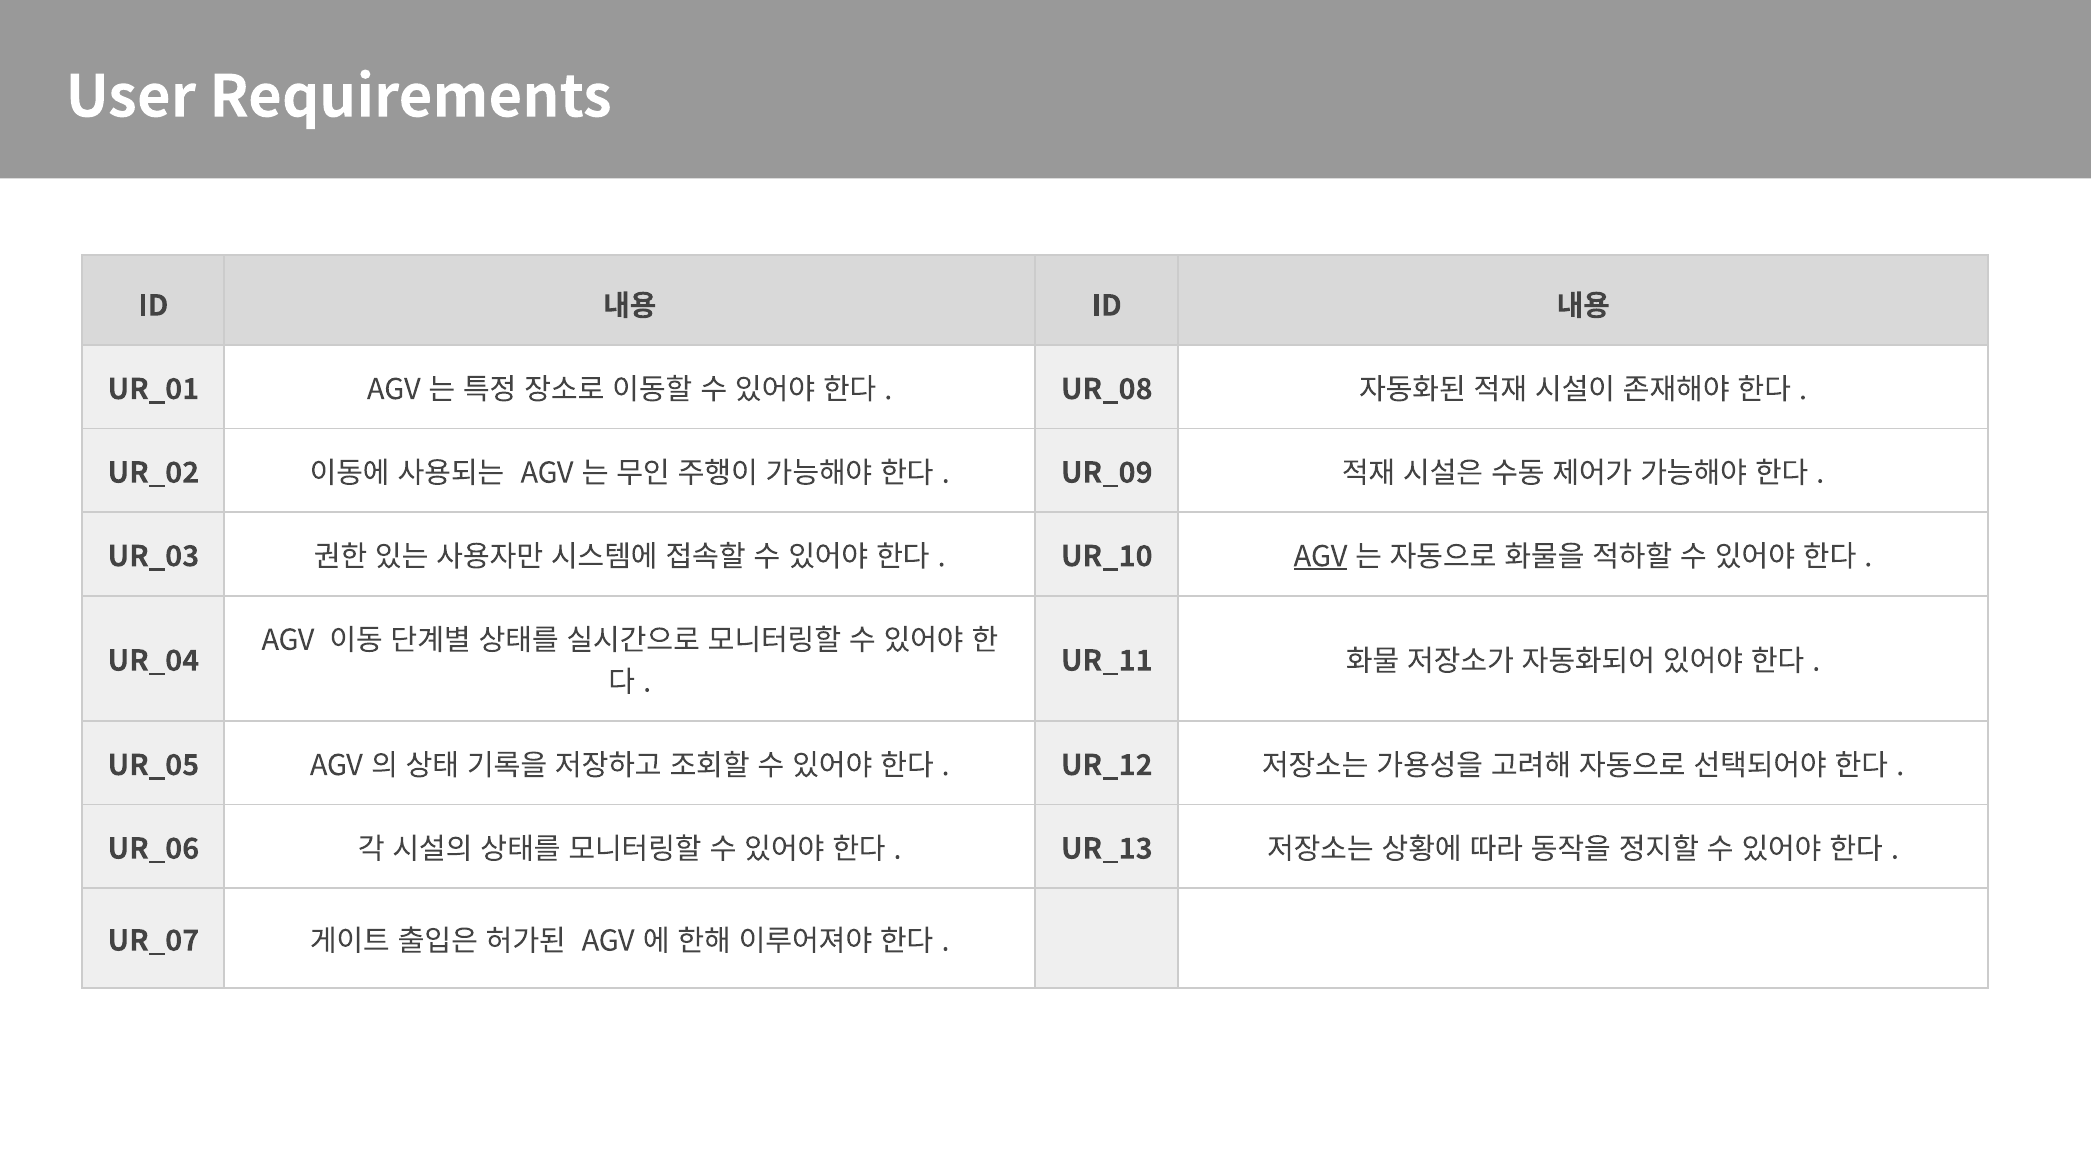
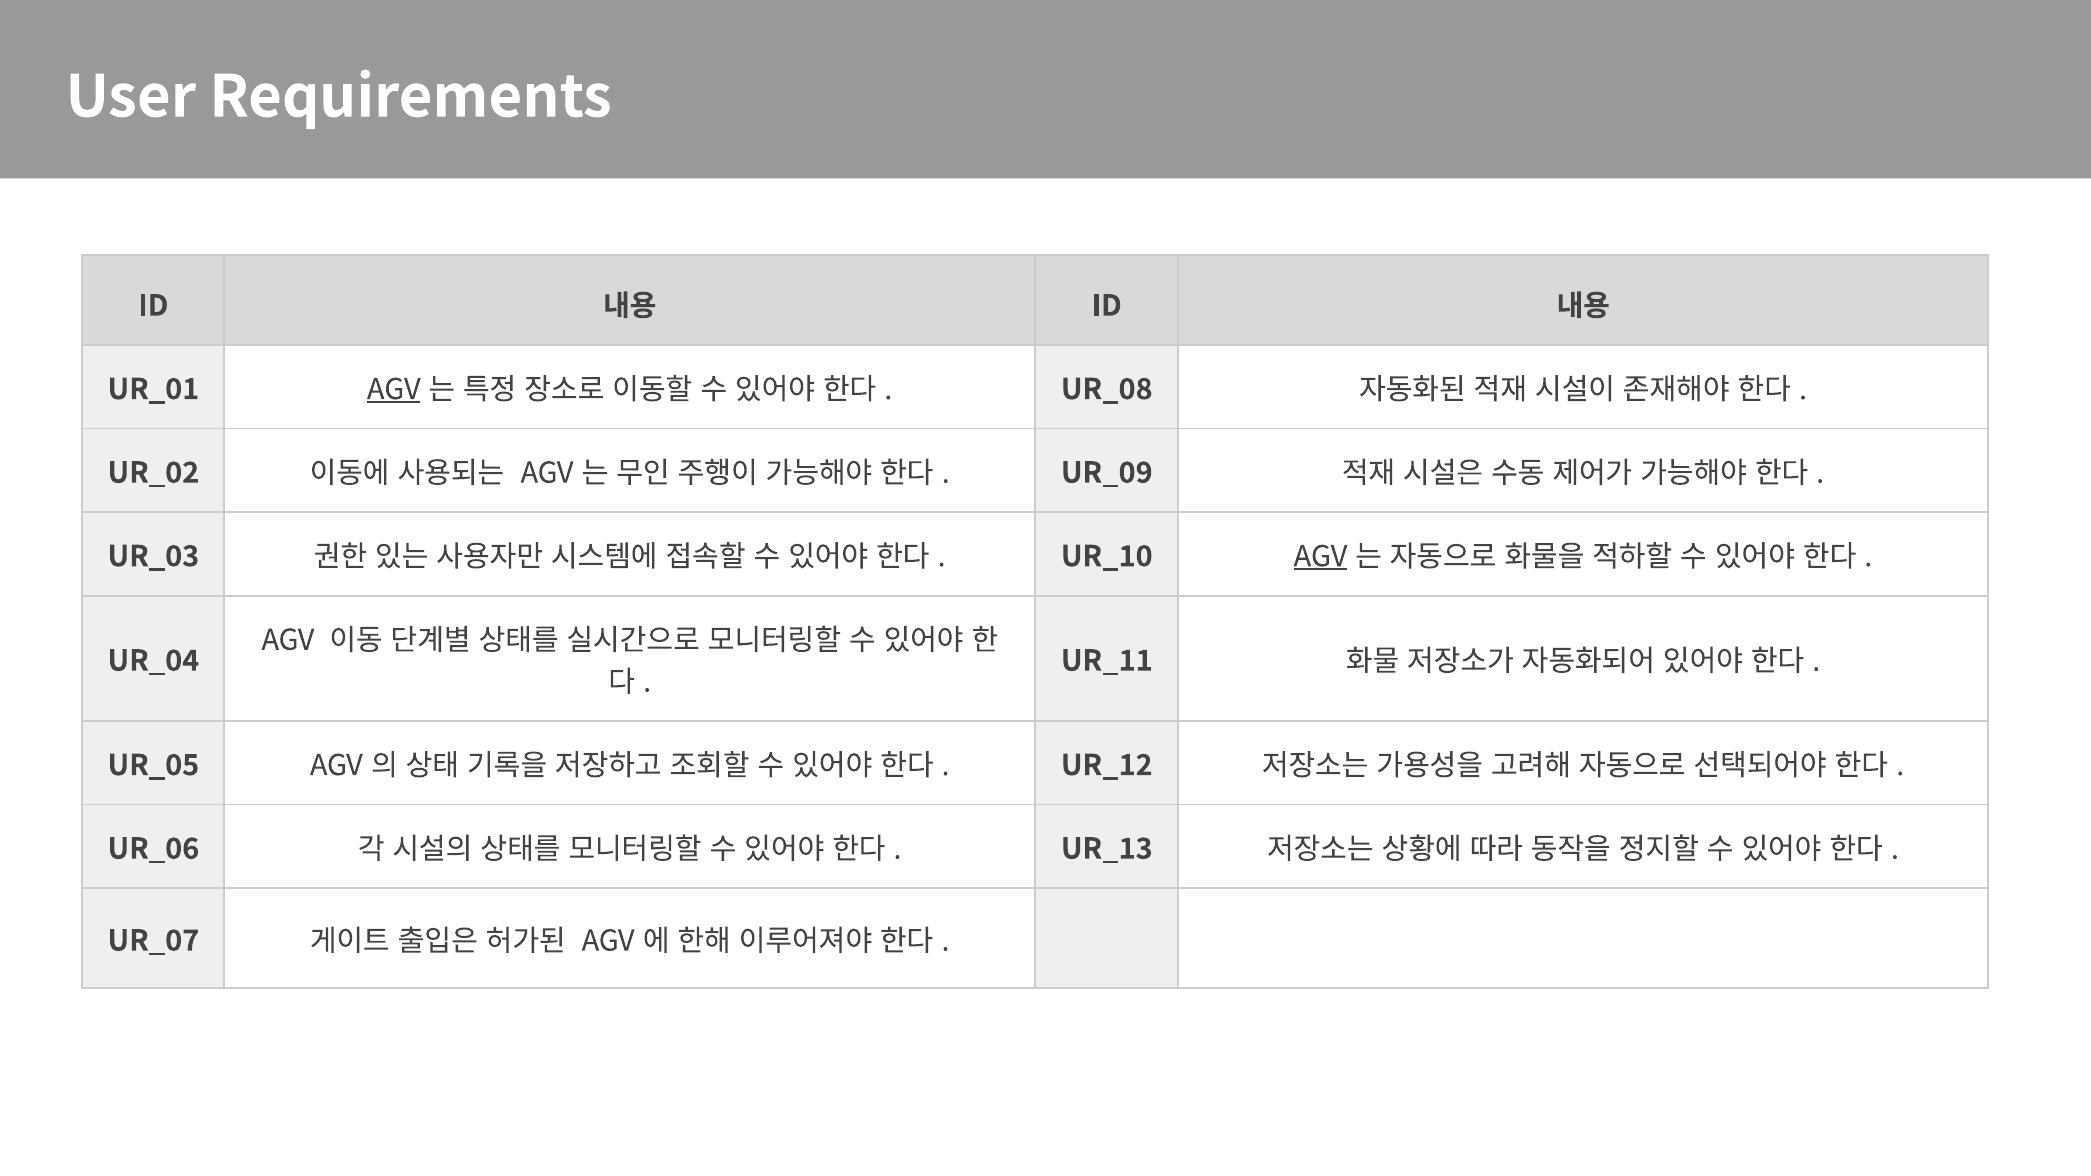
AGV at (394, 390) underline: none -> present
